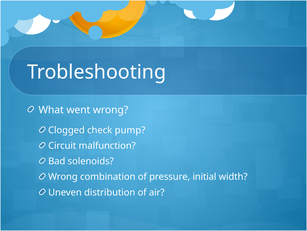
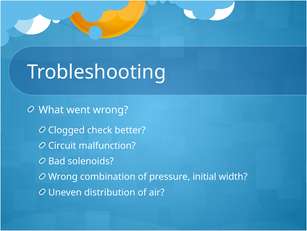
pump: pump -> better
